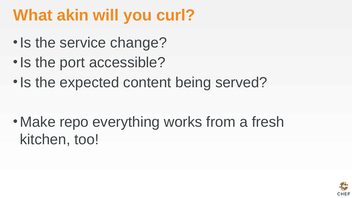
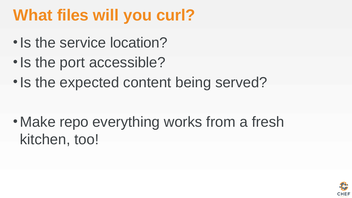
akin: akin -> files
change: change -> location
